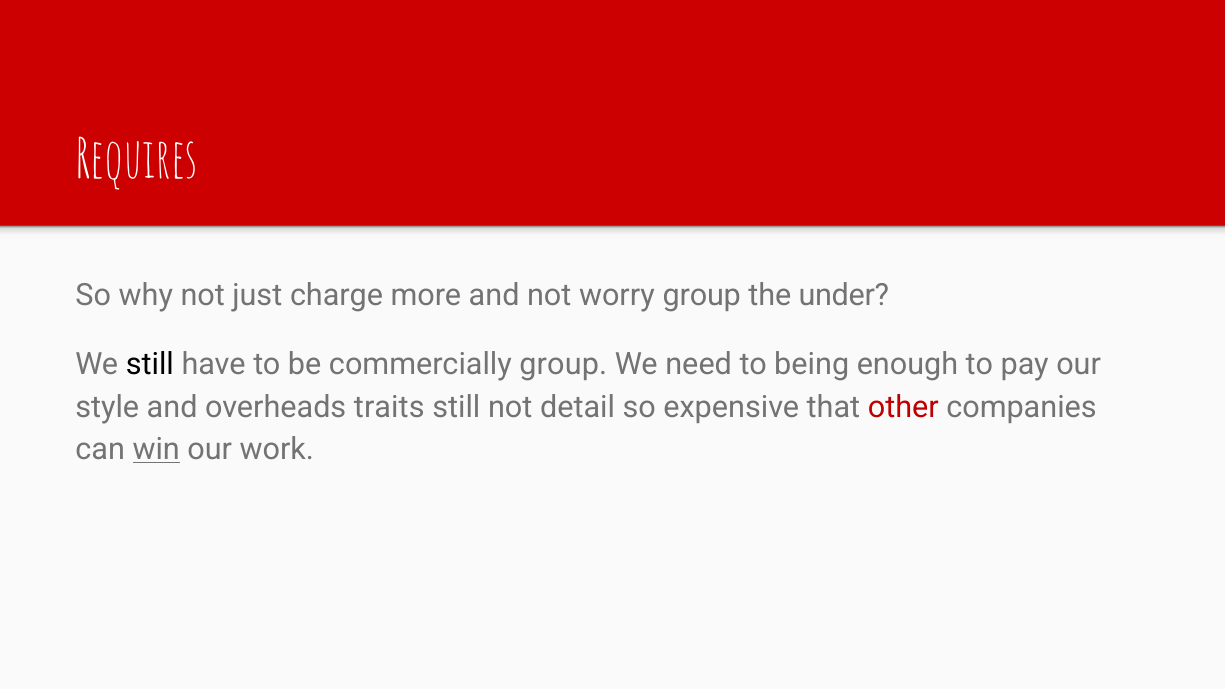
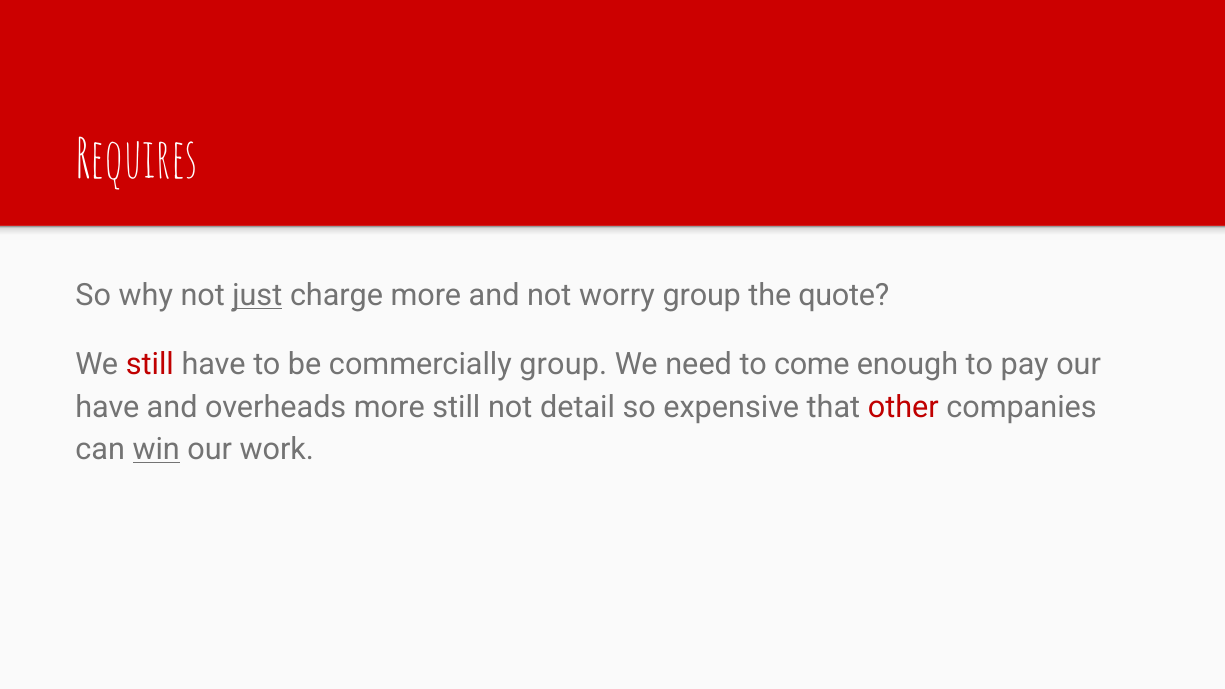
just underline: none -> present
under: under -> quote
still at (150, 365) colour: black -> red
being: being -> come
style at (107, 407): style -> have
overheads traits: traits -> more
